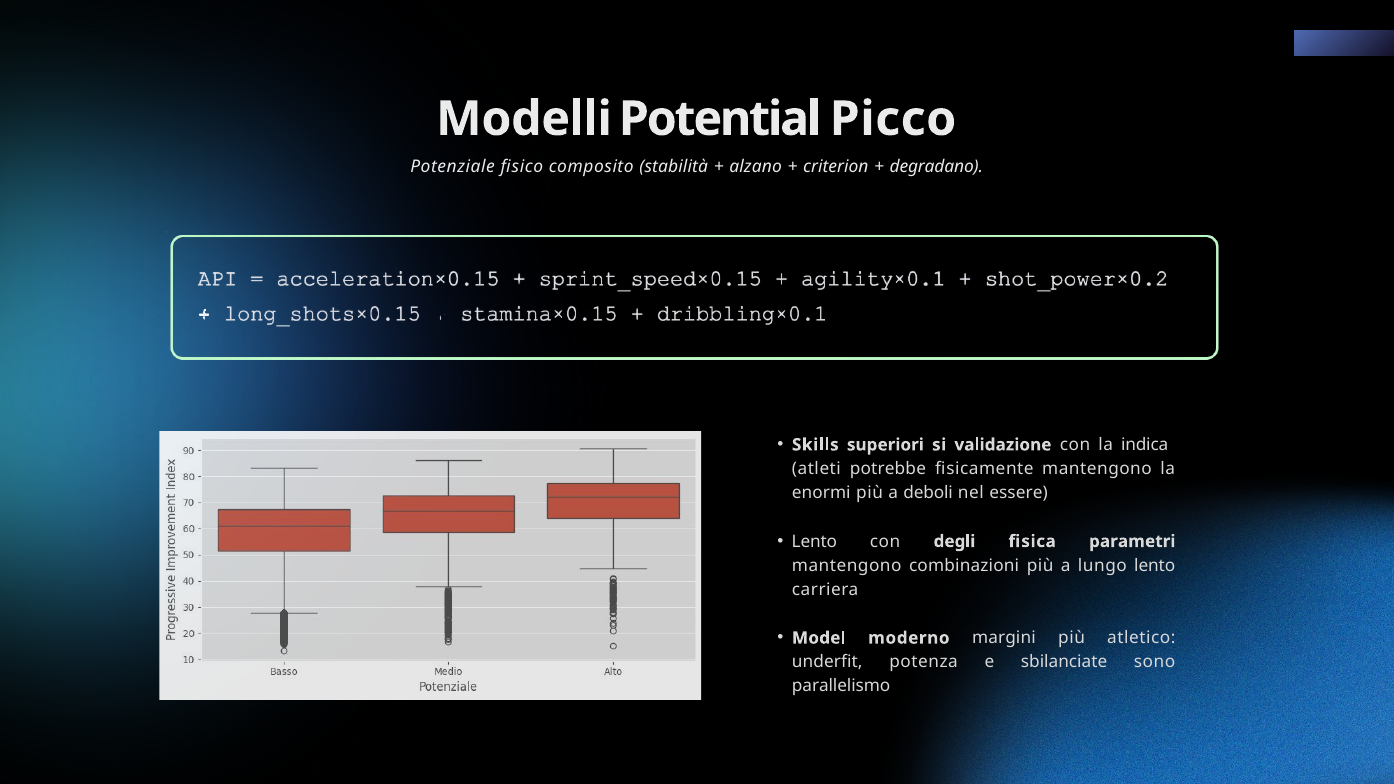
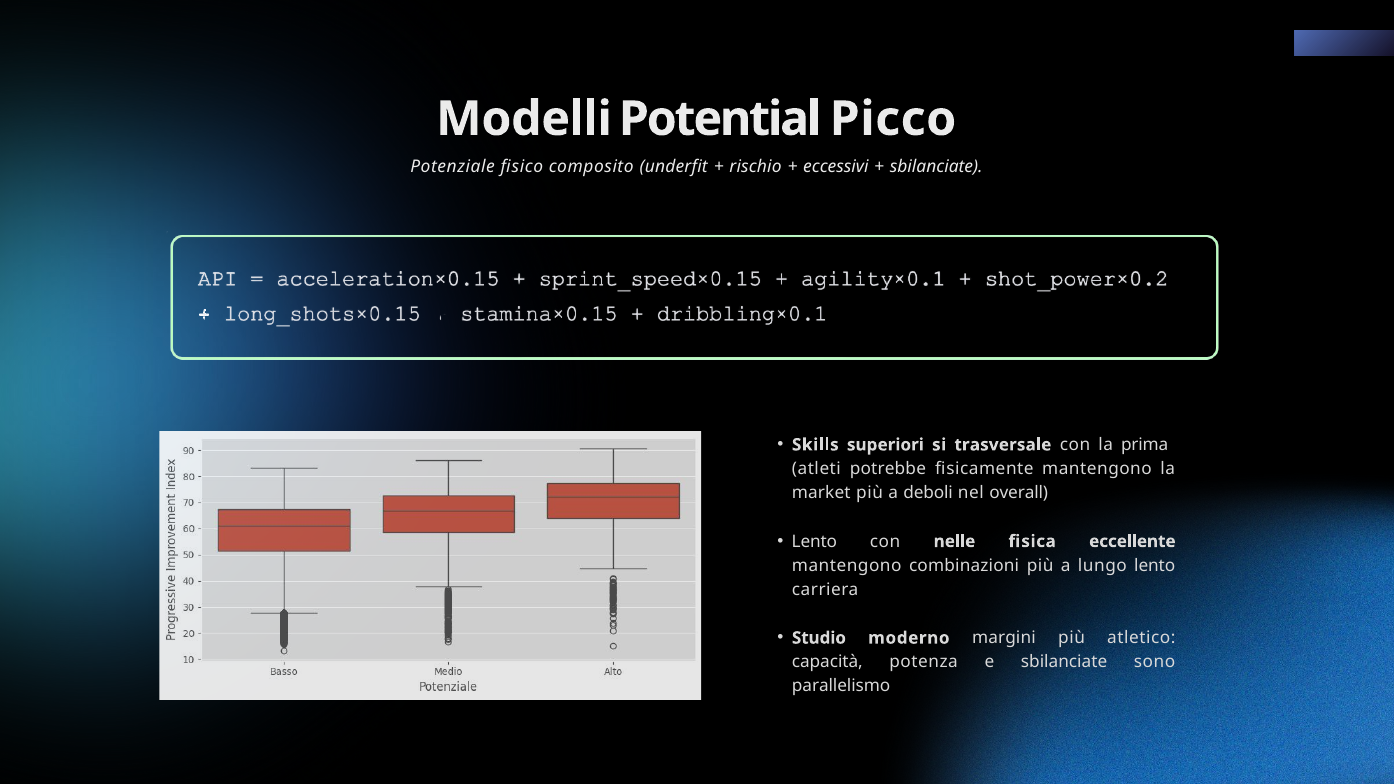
stabilità: stabilità -> underfit
alzano: alzano -> rischio
criterion: criterion -> eccessivi
degradano at (936, 167): degradano -> sbilanciate
validazione: validazione -> trasversale
indica: indica -> prima
enormi: enormi -> market
essere: essere -> overall
degli: degli -> nelle
parametri: parametri -> eccellente
Model: Model -> Studio
underfit: underfit -> capacità
